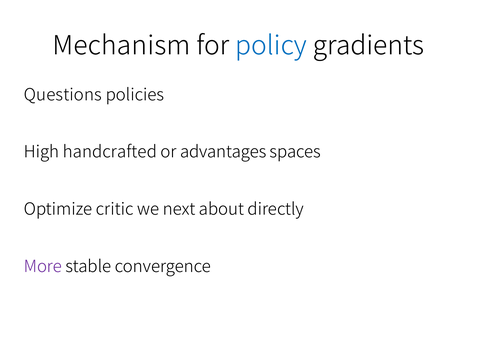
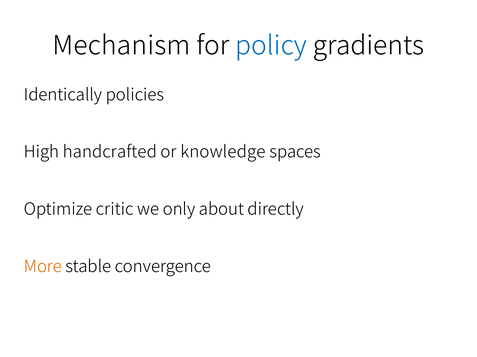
Questions: Questions -> Identically
advantages: advantages -> knowledge
next: next -> only
More colour: purple -> orange
